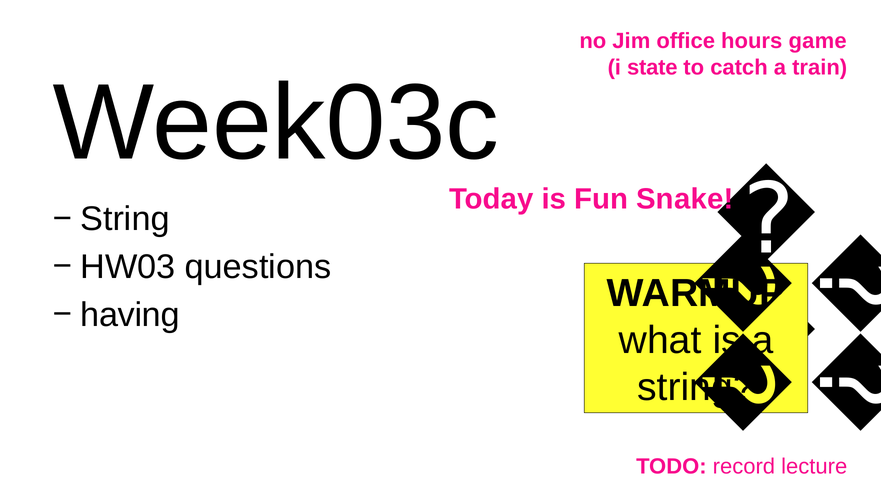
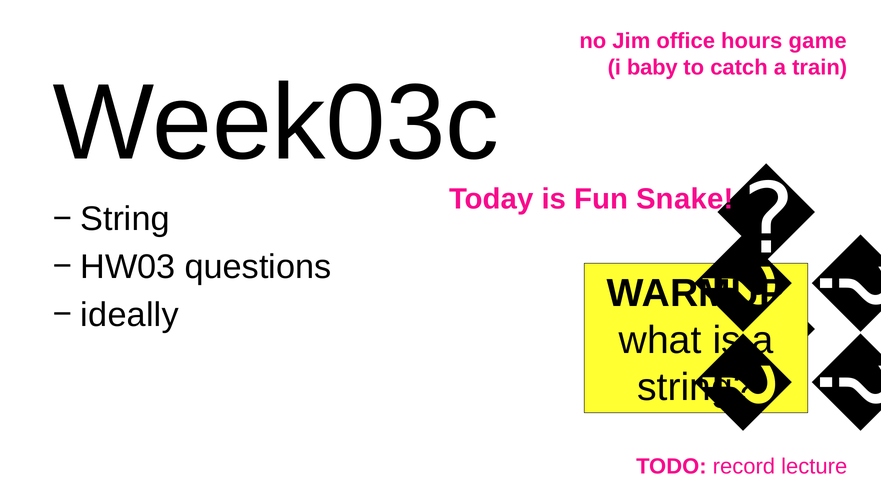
state: state -> baby
having: having -> ideally
